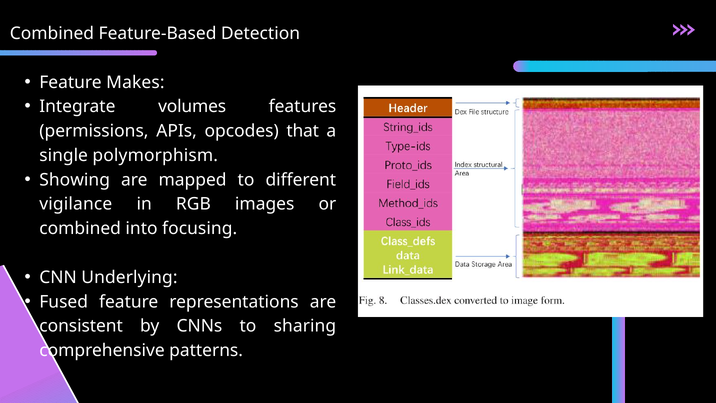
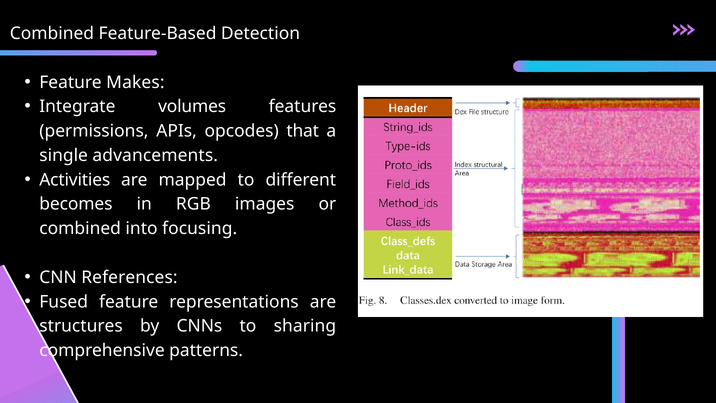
polymorphism: polymorphism -> advancements
Showing: Showing -> Activities
vigilance: vigilance -> becomes
Underlying: Underlying -> References
consistent: consistent -> structures
